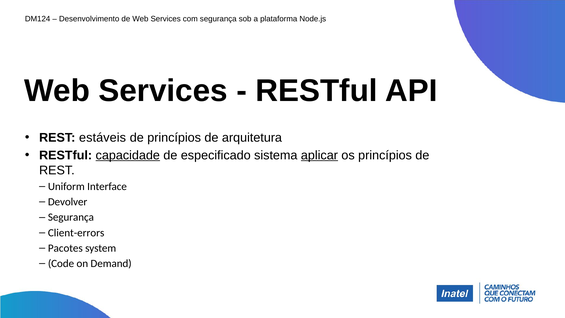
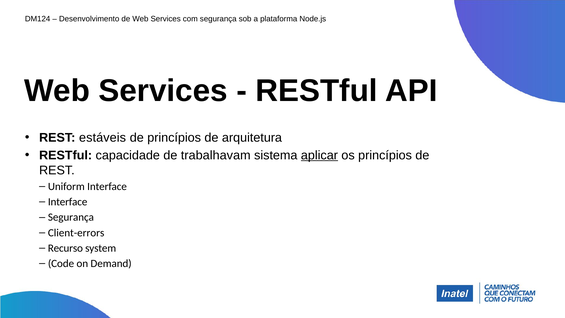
capacidade underline: present -> none
especificado: especificado -> trabalhavam
Devolver at (68, 202): Devolver -> Interface
Pacotes: Pacotes -> Recurso
